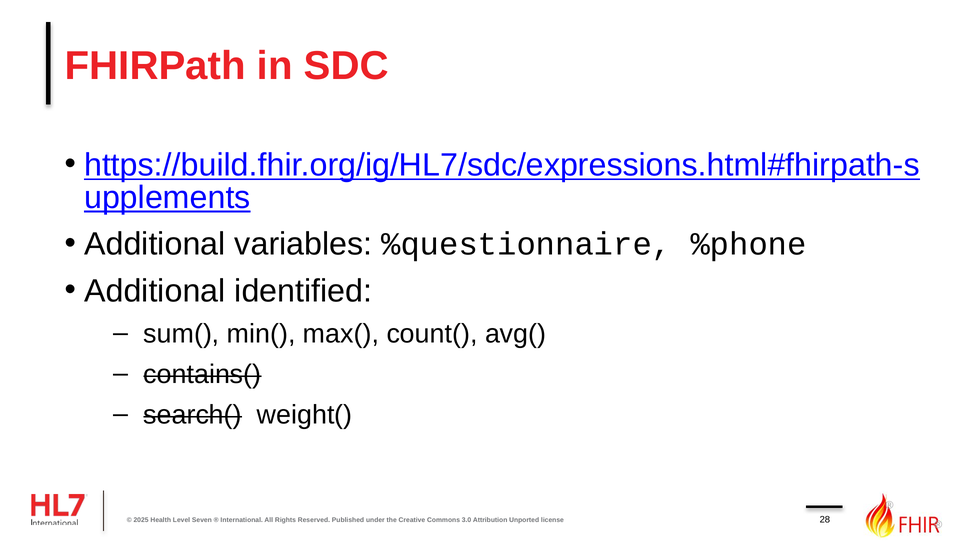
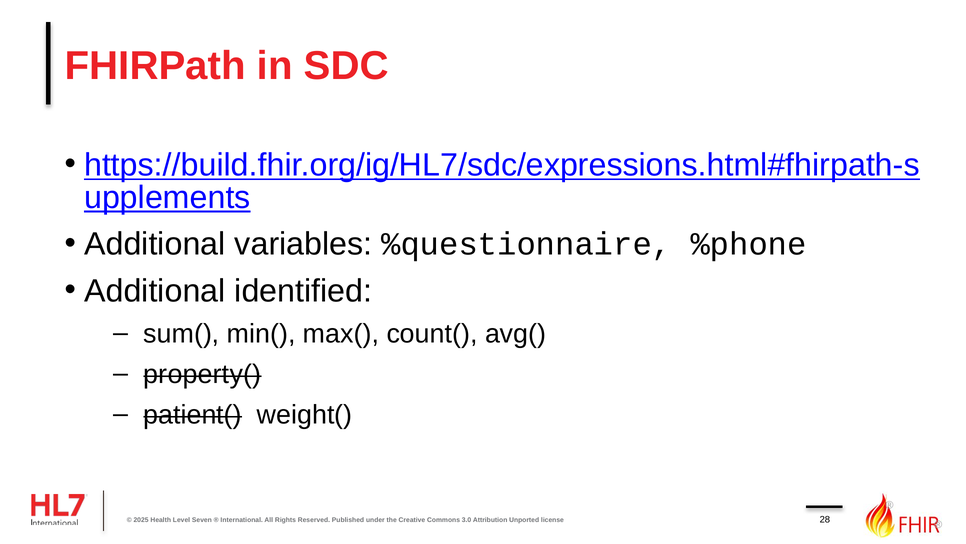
contains(: contains( -> property(
search(: search( -> patient(
